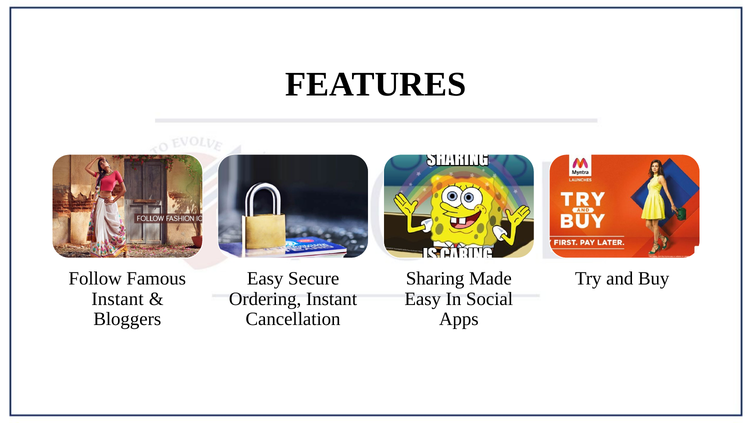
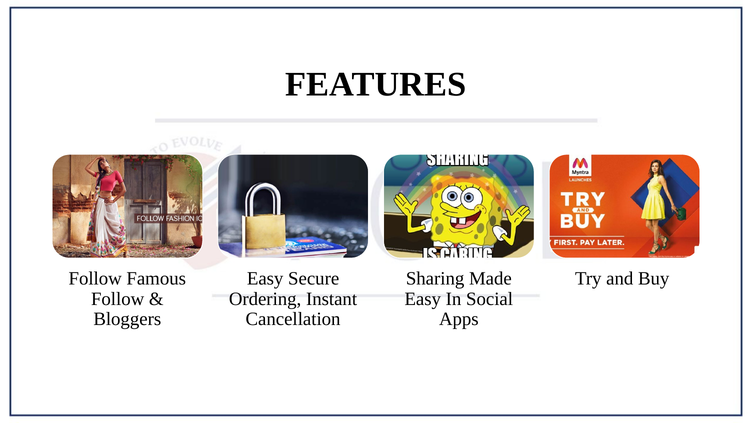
Instant at (118, 299): Instant -> Follow
